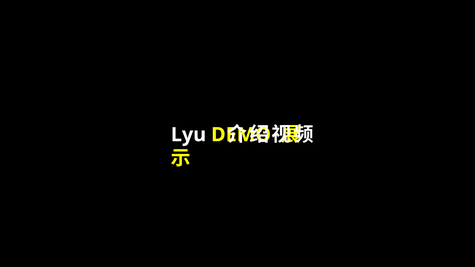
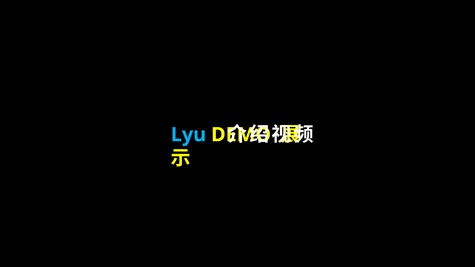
Lyu colour: white -> light blue
